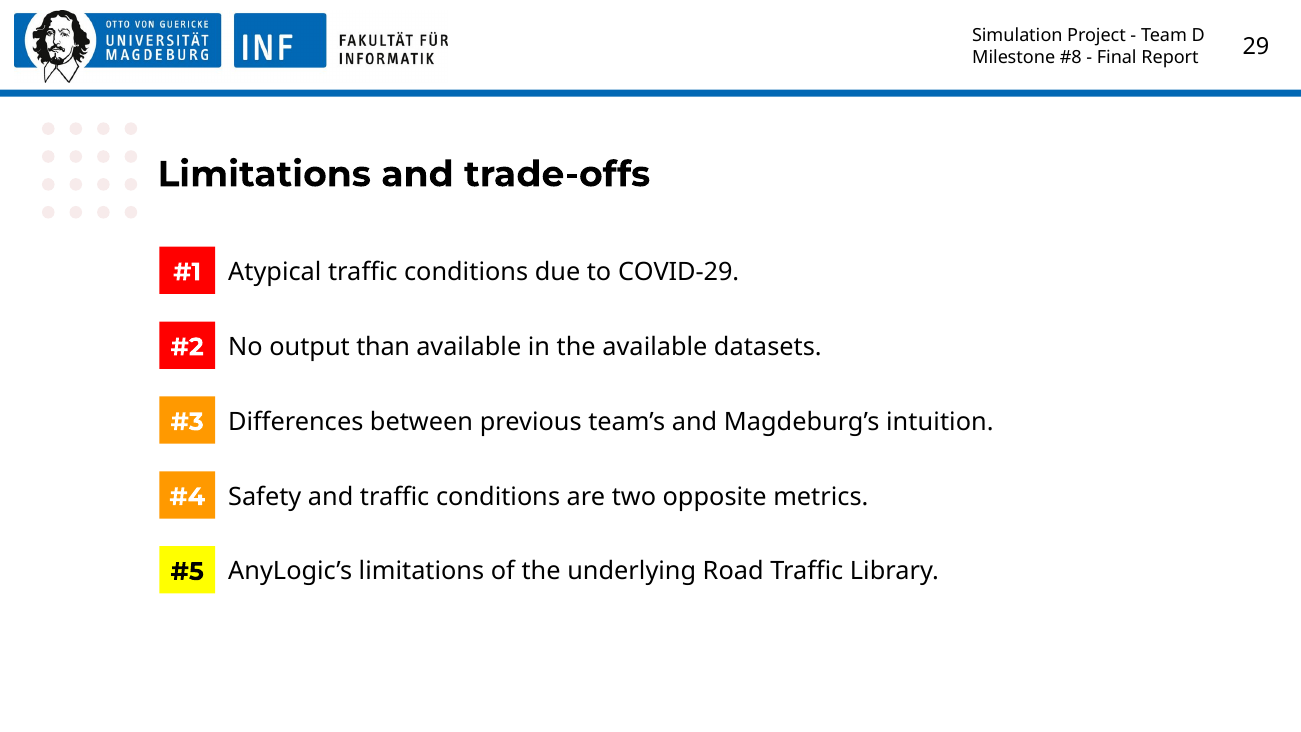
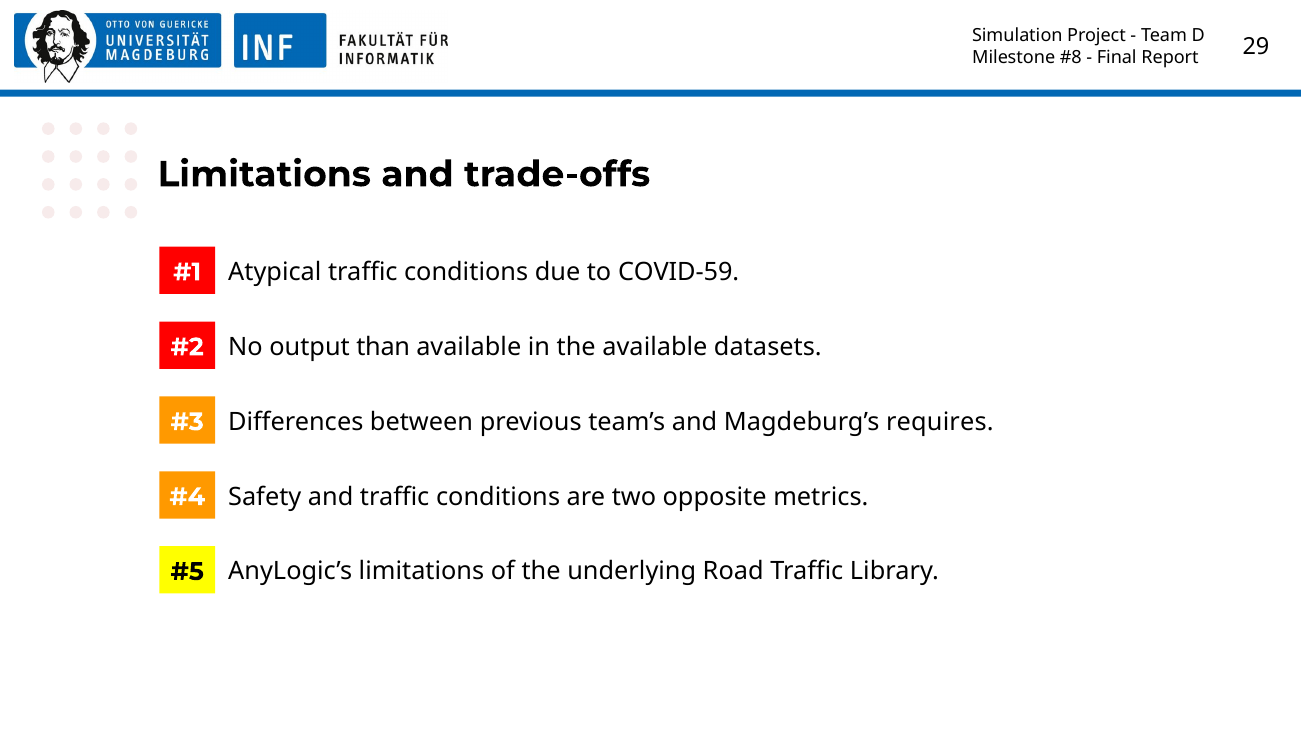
COVID-29: COVID-29 -> COVID-59
intuition: intuition -> requires
